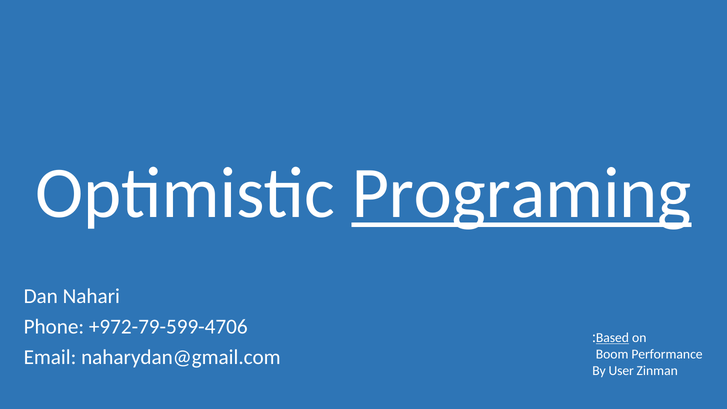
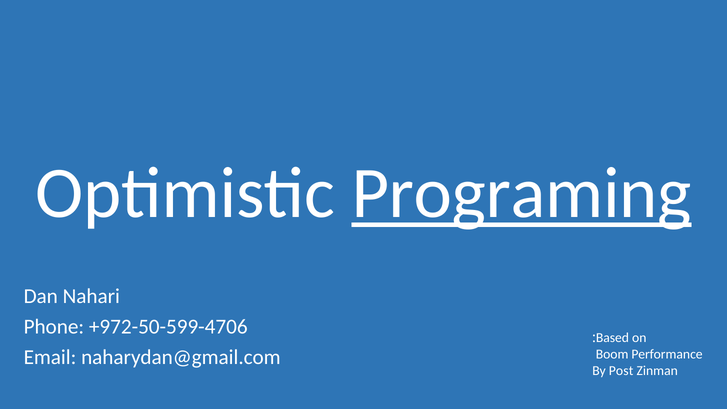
+972-79-599-4706: +972-79-599-4706 -> +972-50-599-4706
Based underline: present -> none
User: User -> Post
